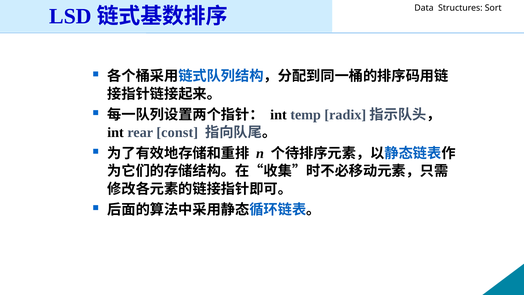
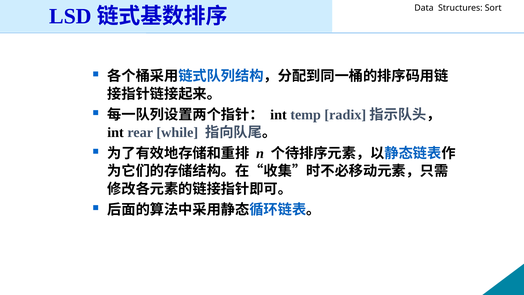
const: const -> while
